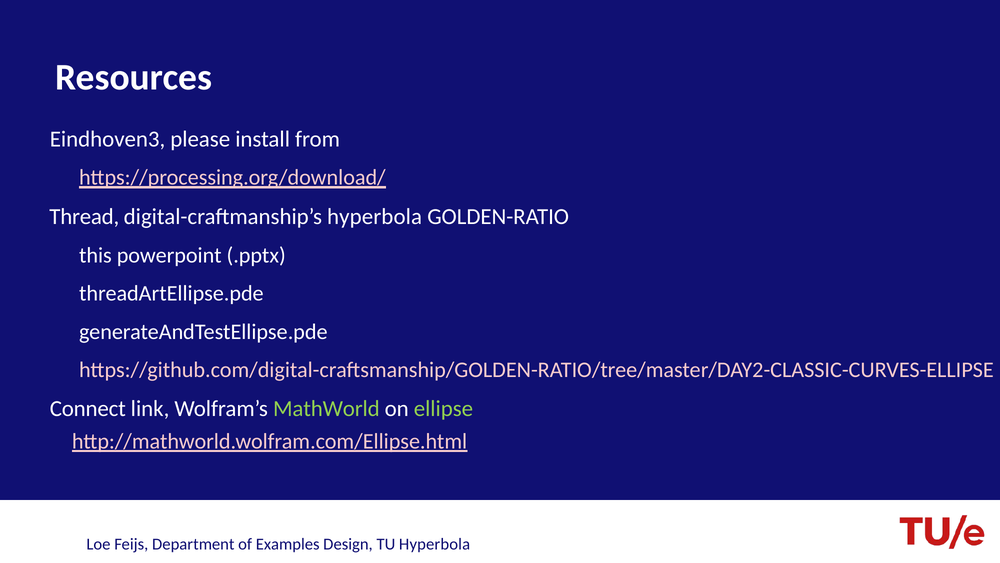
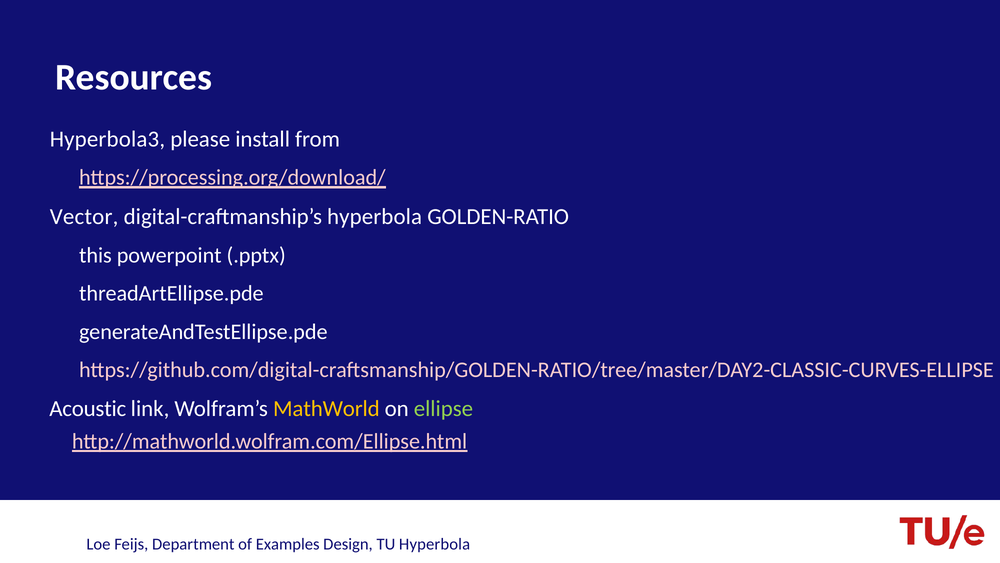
Eindhoven3: Eindhoven3 -> Hyperbola3
Thread: Thread -> Vector
Connect: Connect -> Acoustic
MathWorld colour: light green -> yellow
